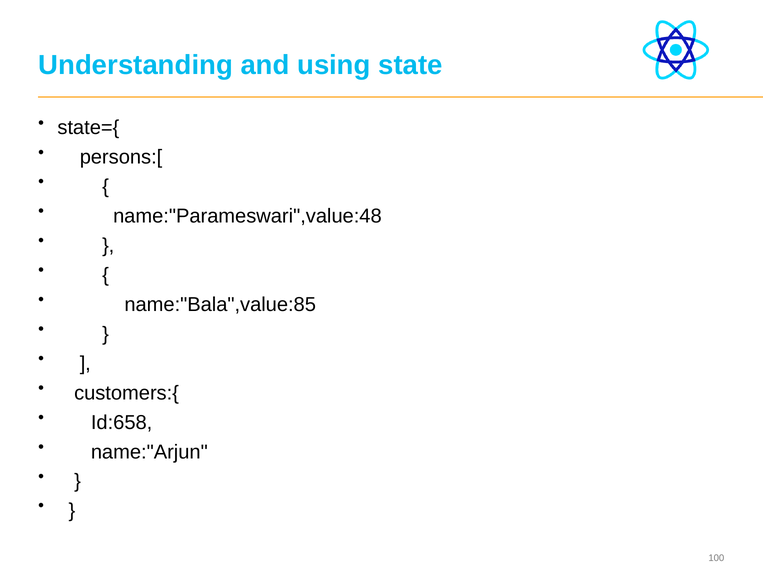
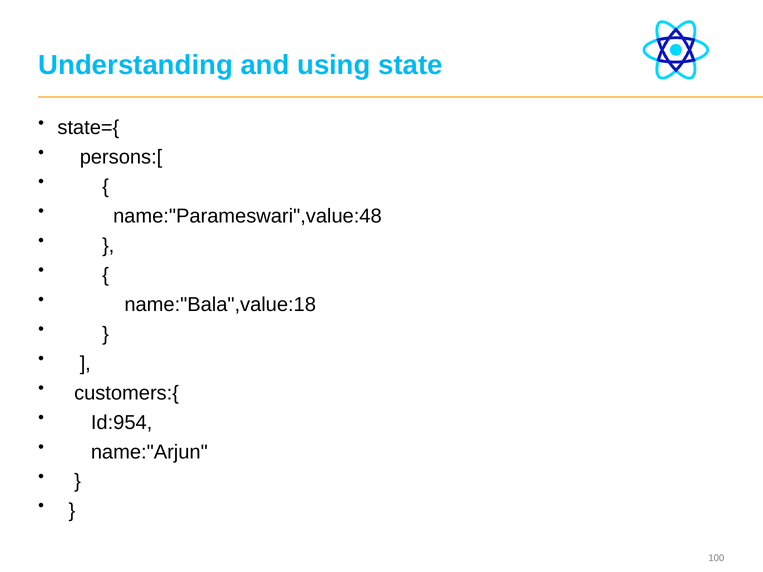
name:"Bala",value:85: name:"Bala",value:85 -> name:"Bala",value:18
Id:658: Id:658 -> Id:954
